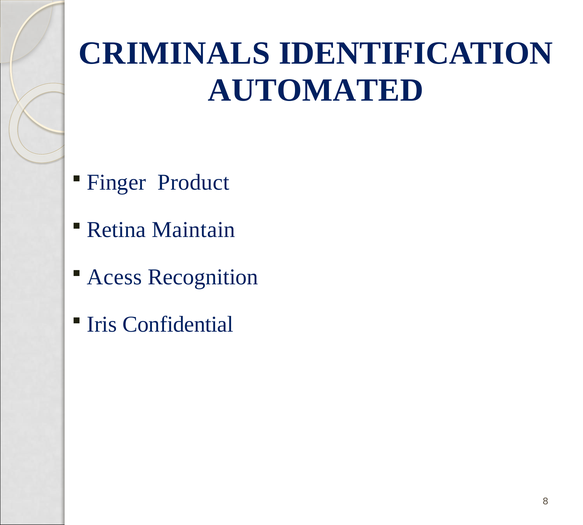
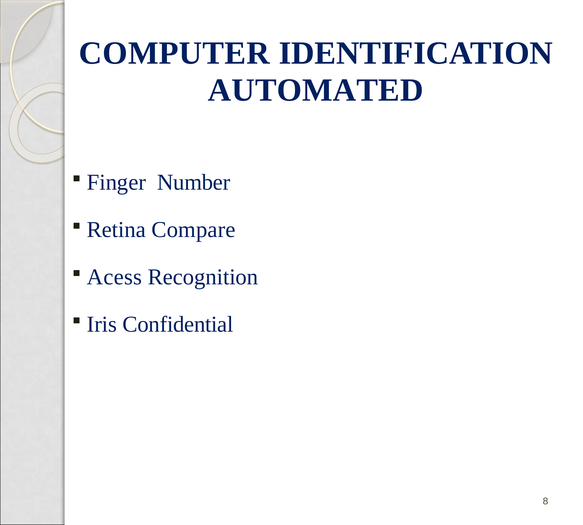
CRIMINALS: CRIMINALS -> COMPUTER
Product: Product -> Number
Maintain: Maintain -> Compare
